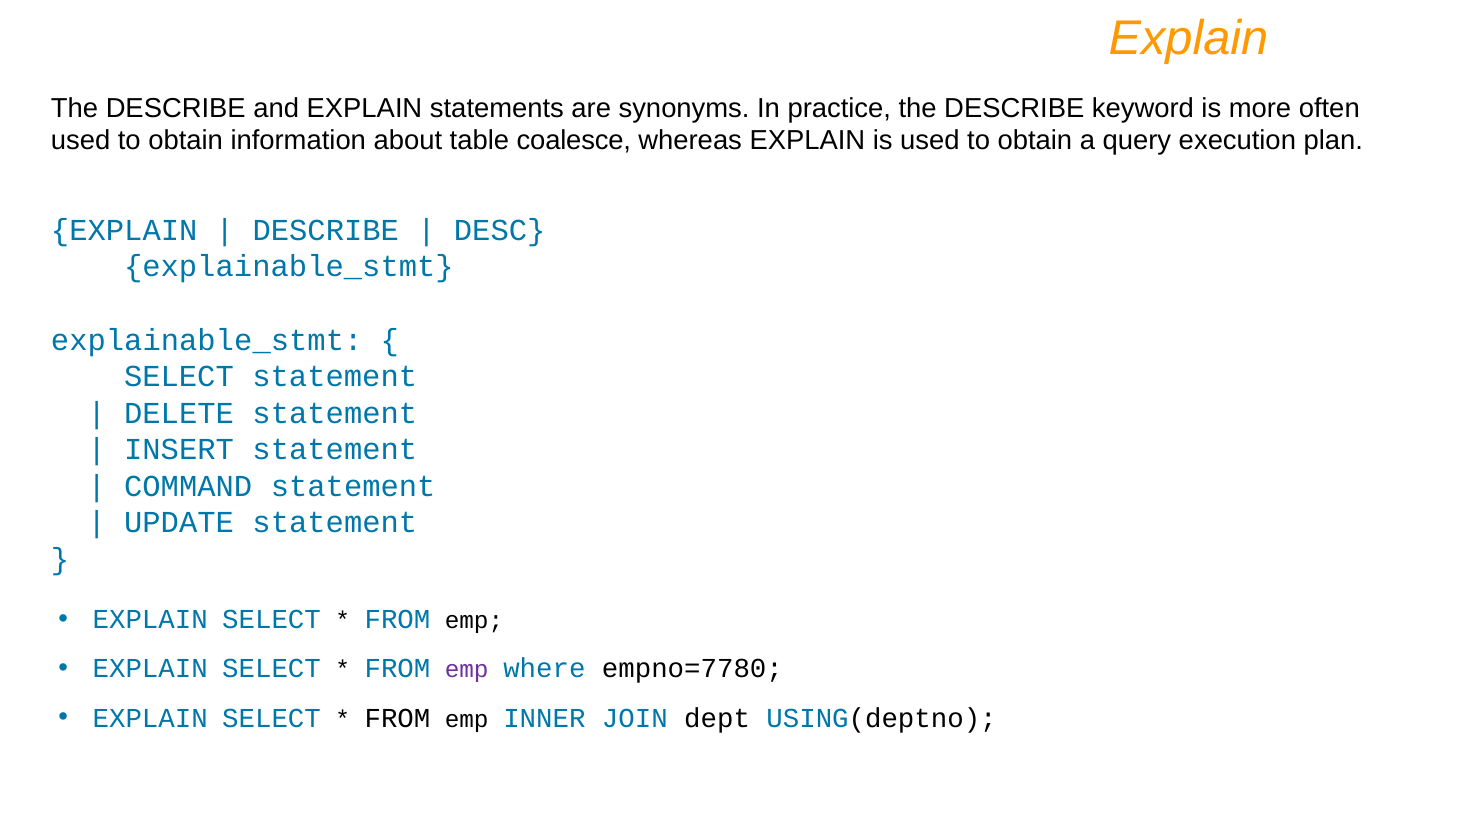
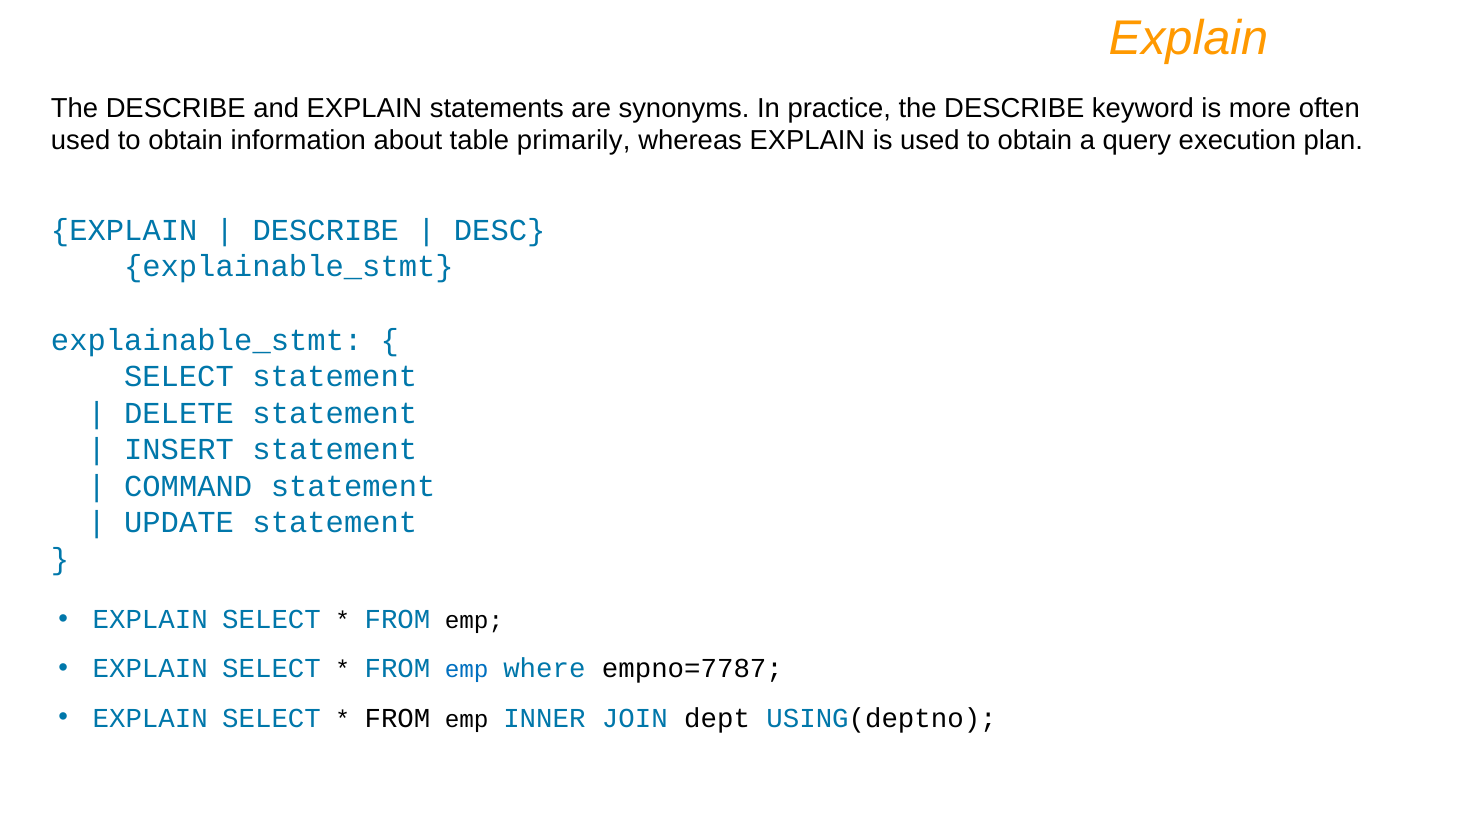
coalesce: coalesce -> primarily
emp at (467, 670) colour: purple -> blue
empno=7780: empno=7780 -> empno=7787
